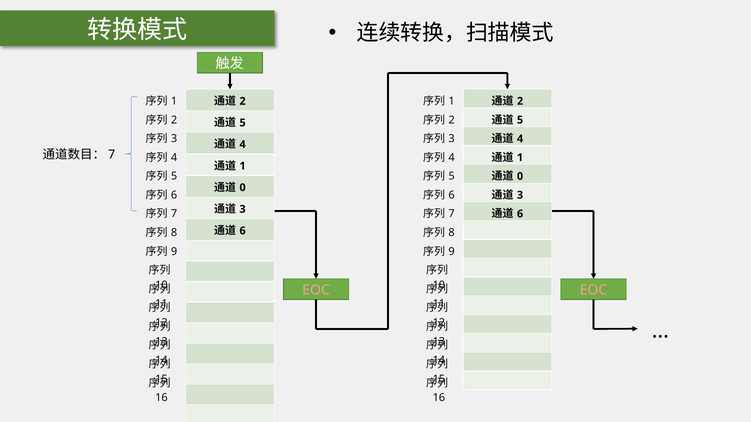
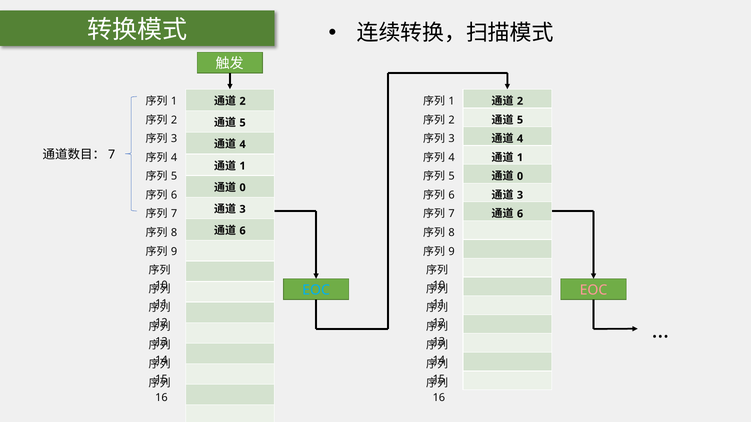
EOC at (316, 290) colour: pink -> light blue
